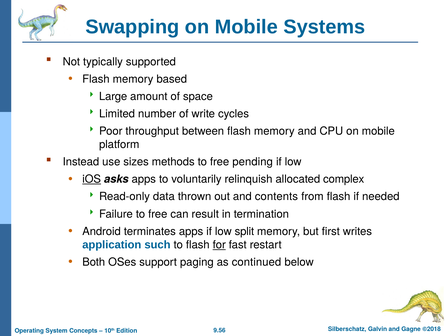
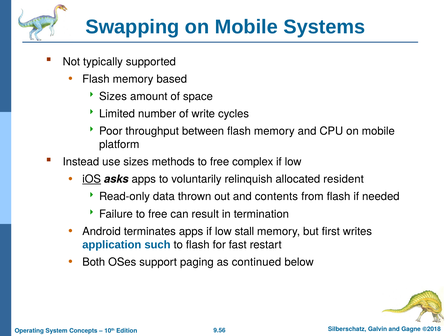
Large at (113, 96): Large -> Sizes
pending: pending -> complex
complex: complex -> resident
split: split -> stall
for underline: present -> none
